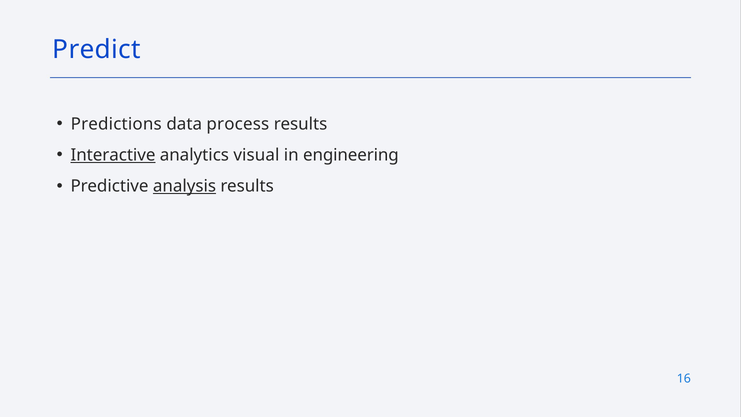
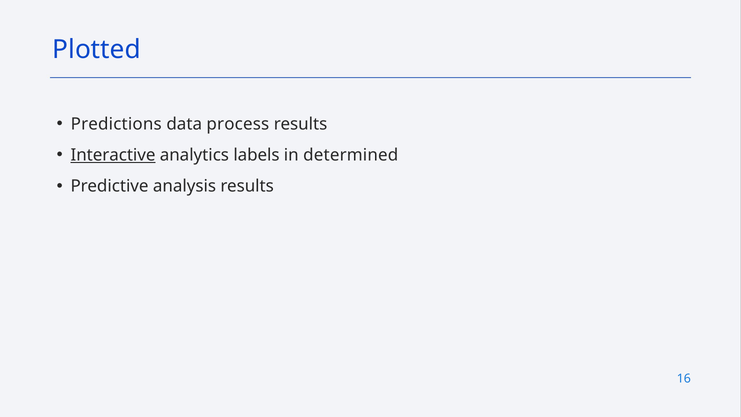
Predict: Predict -> Plotted
visual: visual -> labels
engineering: engineering -> determined
analysis underline: present -> none
